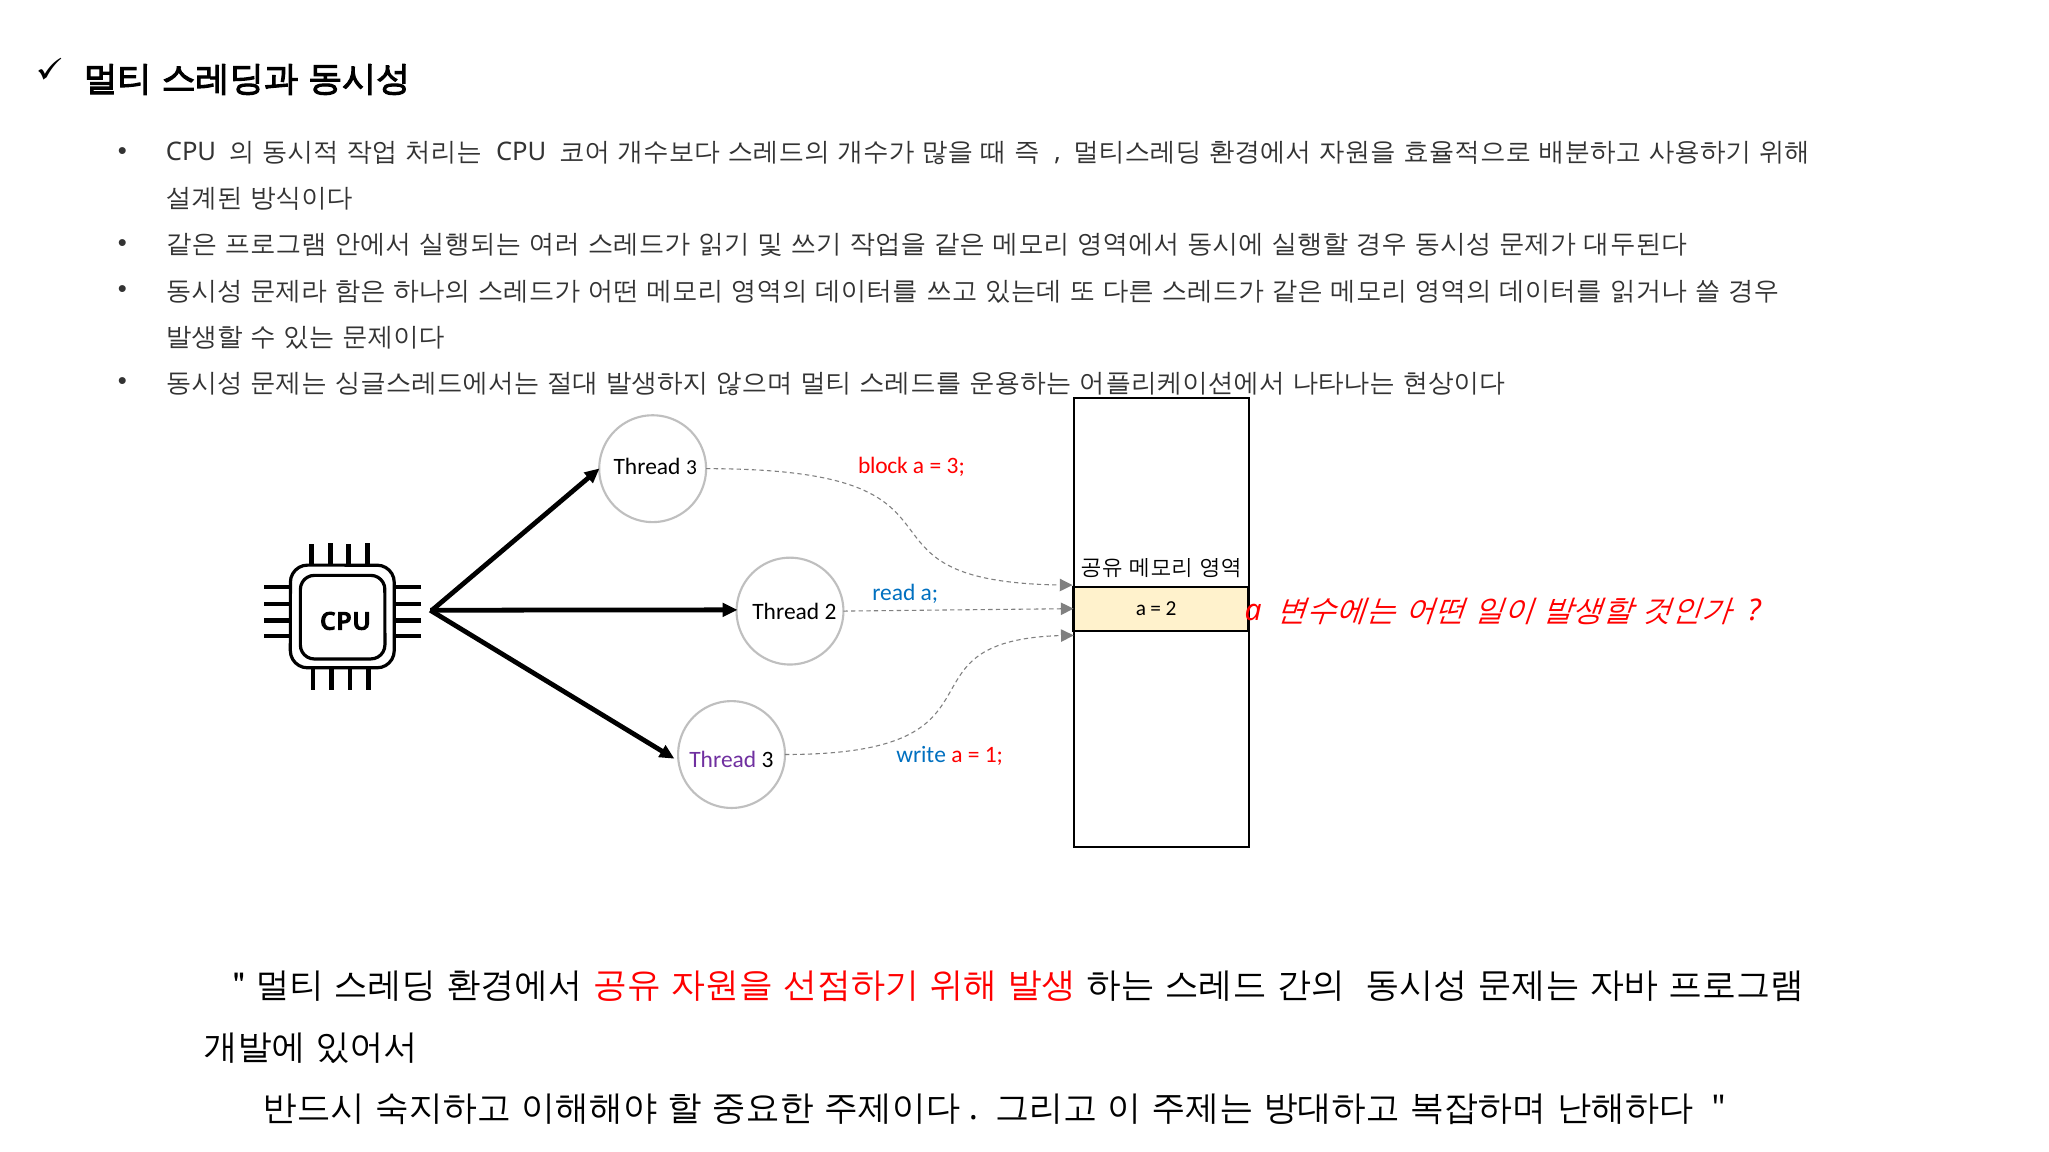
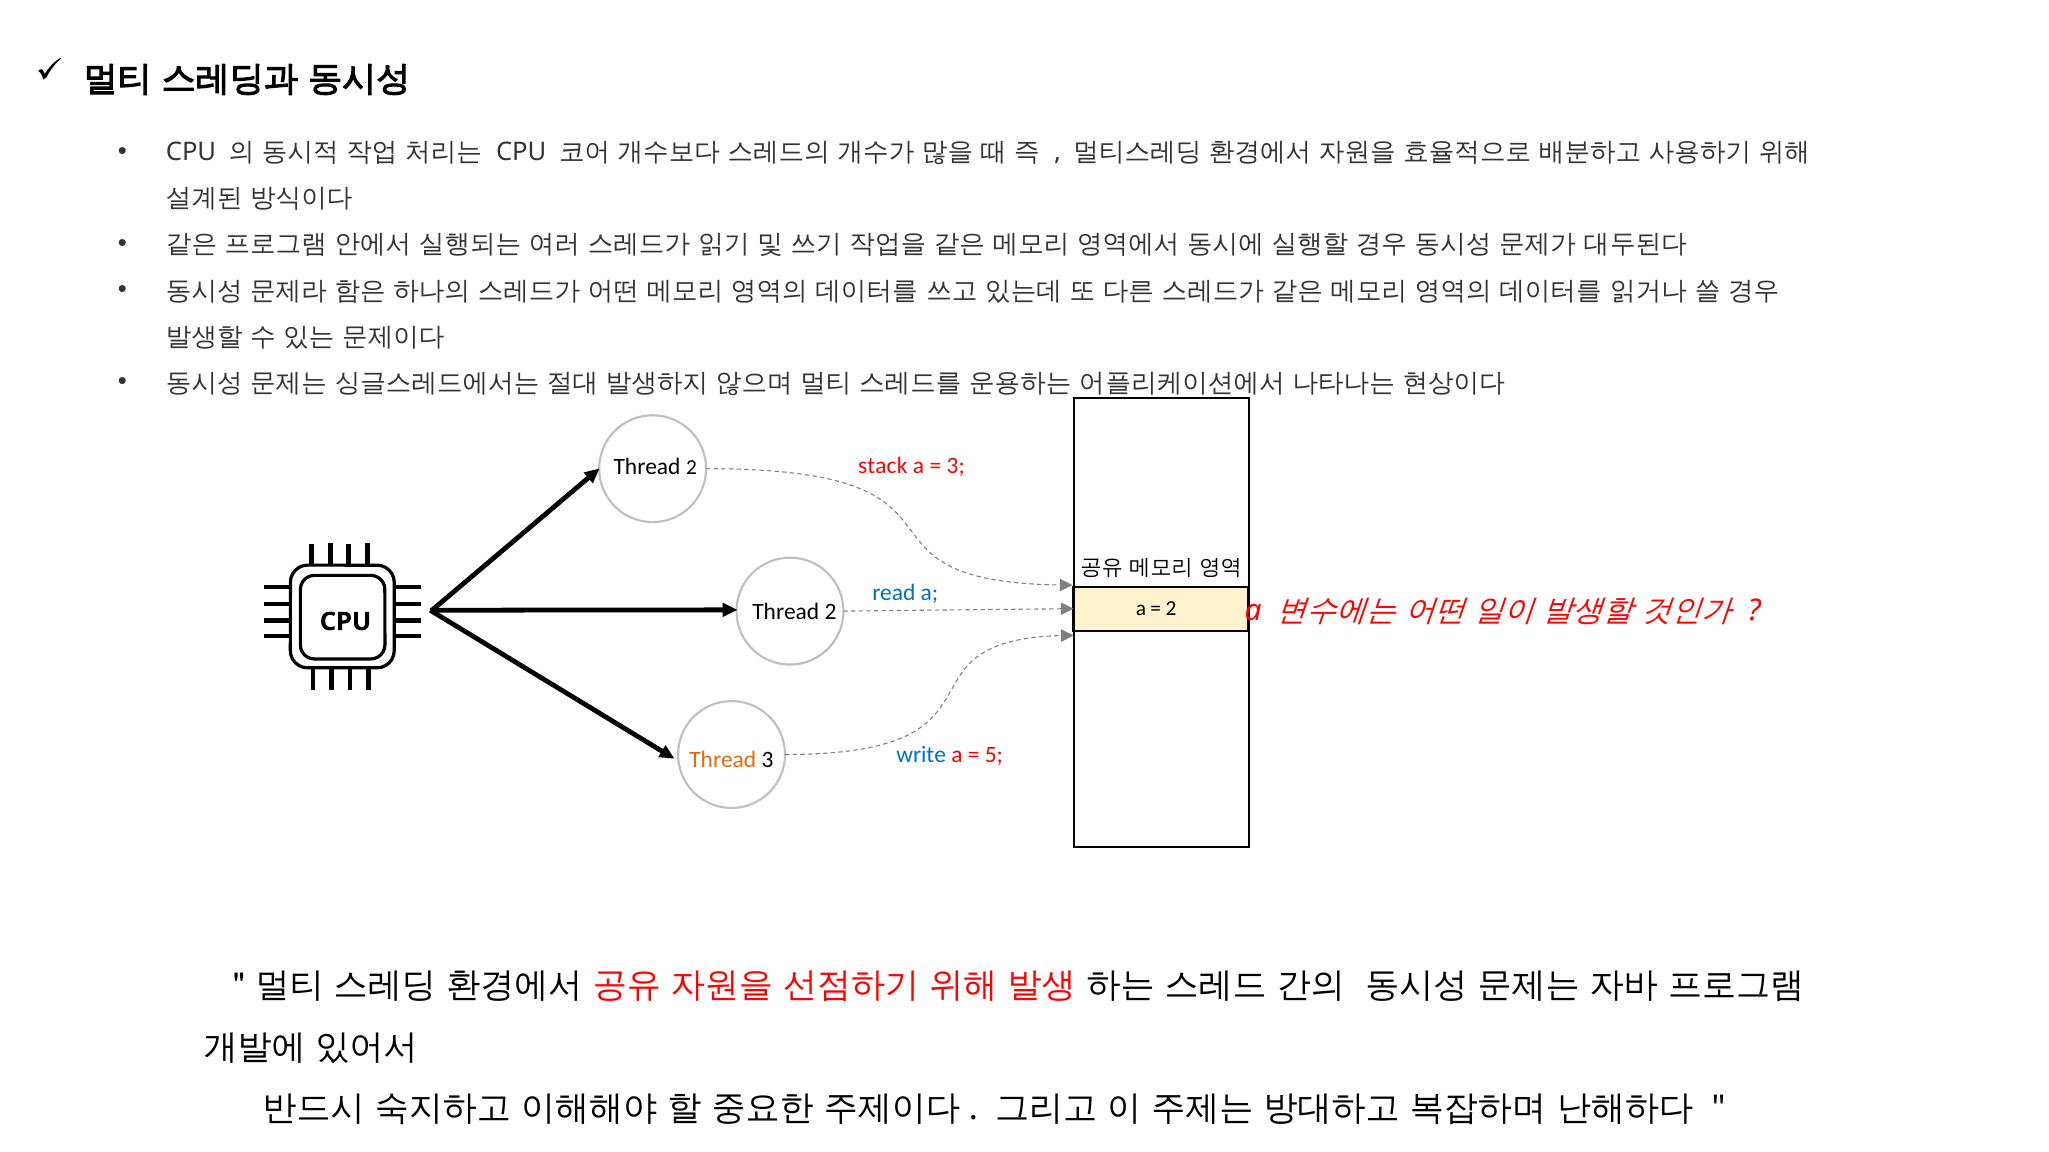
block: block -> stack
3 at (691, 467): 3 -> 2
1: 1 -> 5
Thread at (723, 760) colour: purple -> orange
